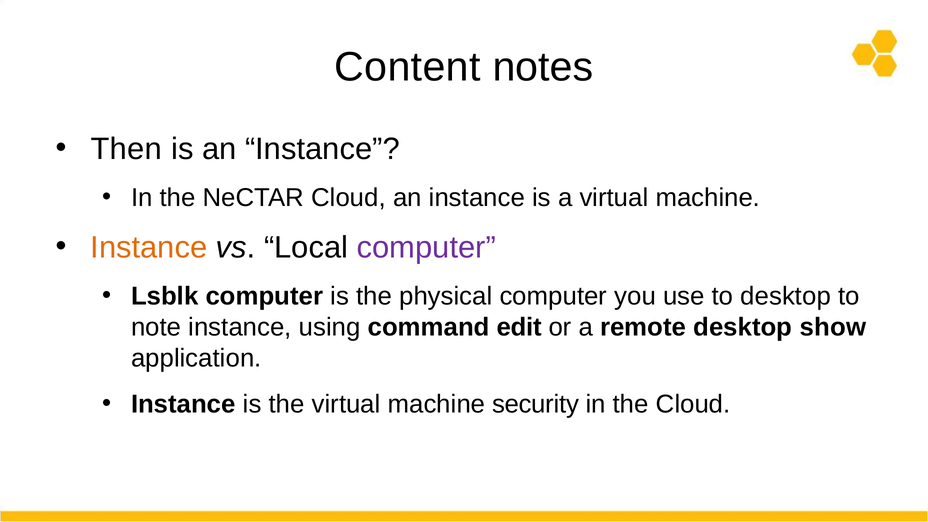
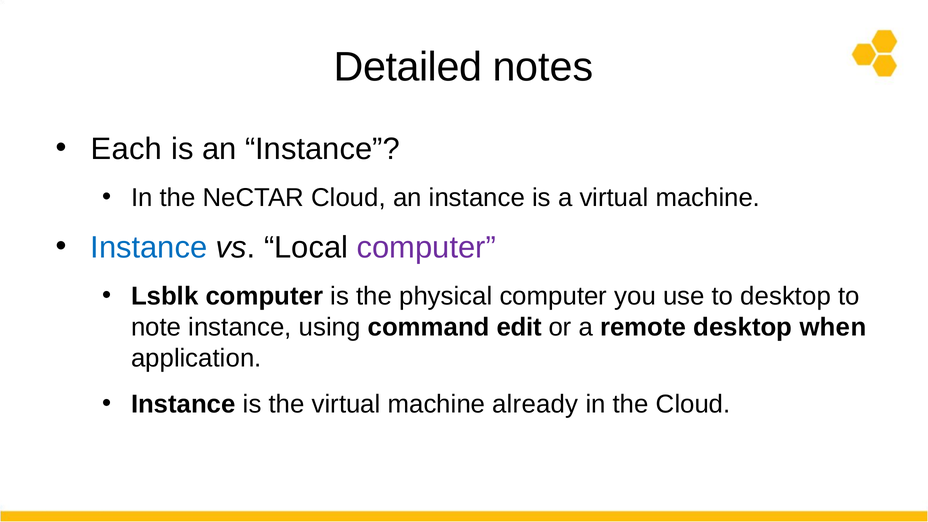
Content: Content -> Detailed
Then: Then -> Each
Instance at (149, 247) colour: orange -> blue
show: show -> when
security: security -> already
